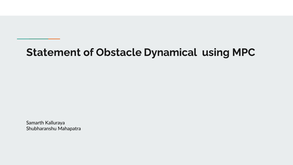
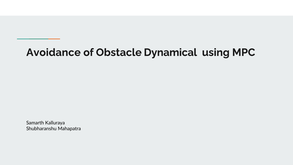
Statement: Statement -> Avoidance
